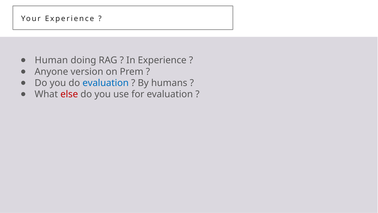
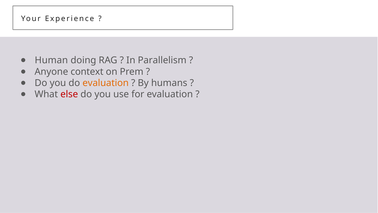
In Experience: Experience -> Parallelism
version: version -> context
evaluation at (106, 83) colour: blue -> orange
